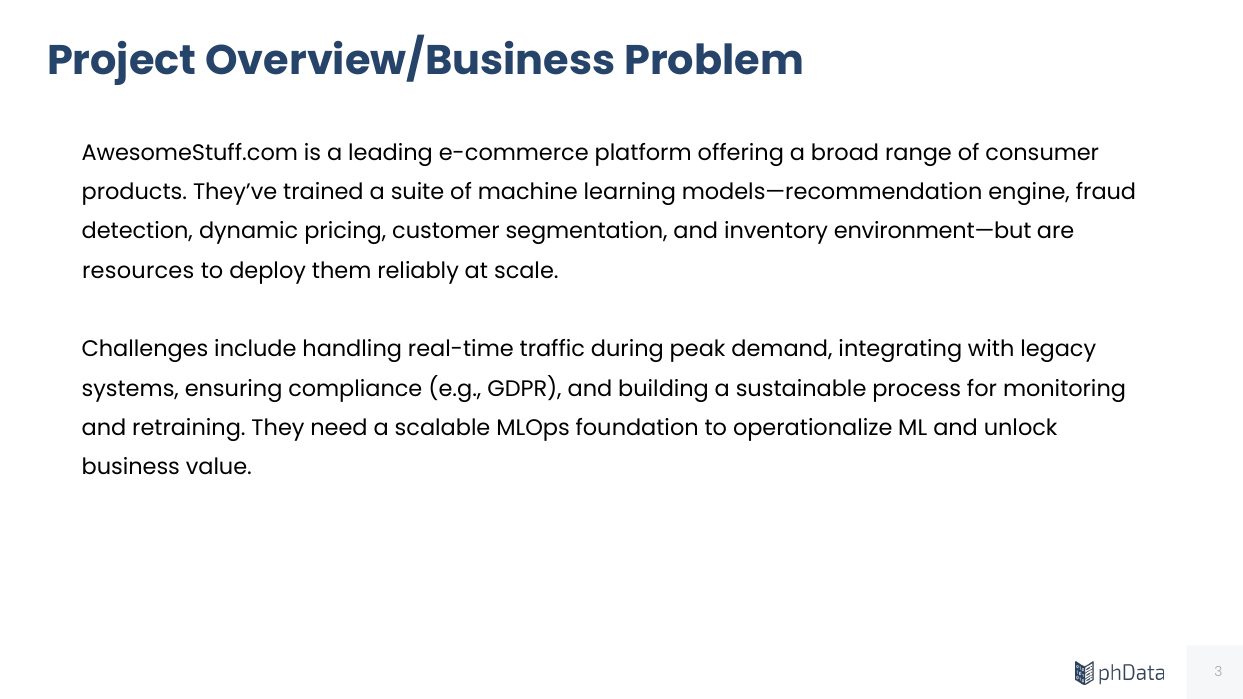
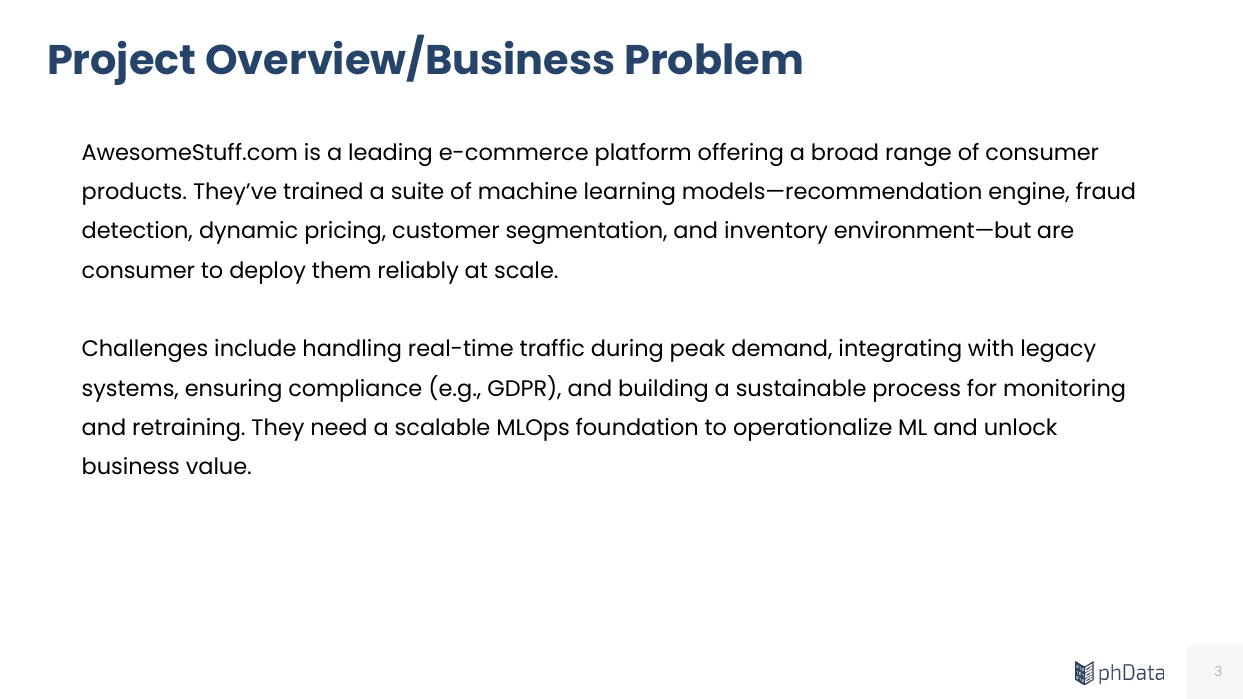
resources at (138, 271): resources -> consumer
